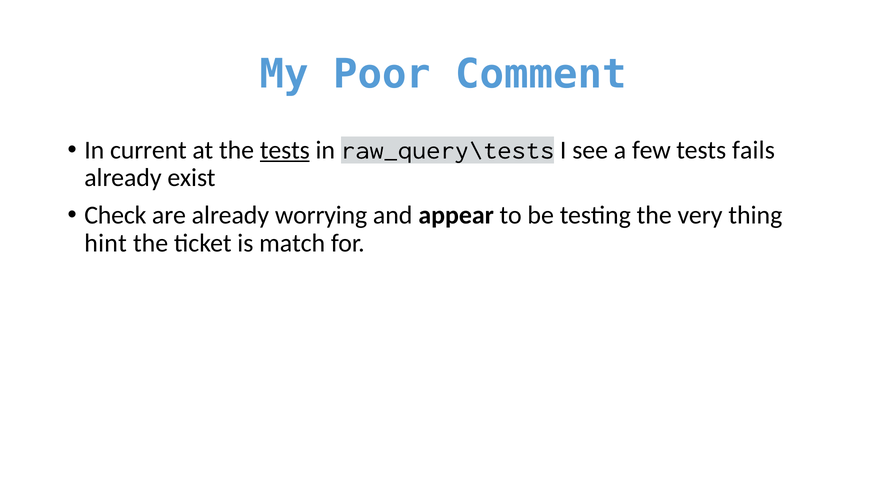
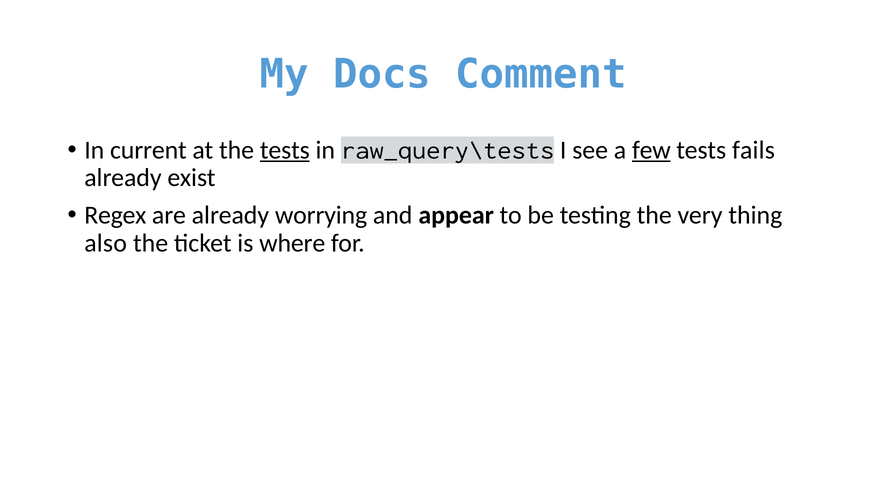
Poor: Poor -> Docs
few underline: none -> present
Check: Check -> Regex
hint: hint -> also
match: match -> where
